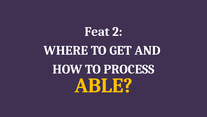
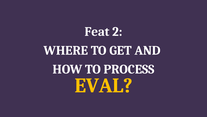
ABLE: ABLE -> EVAL
